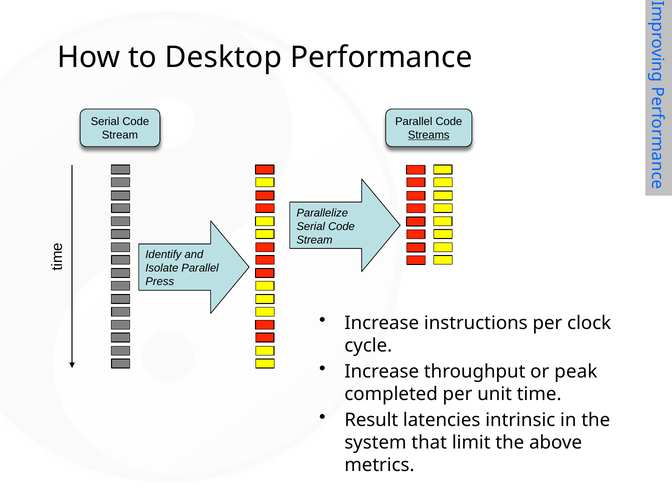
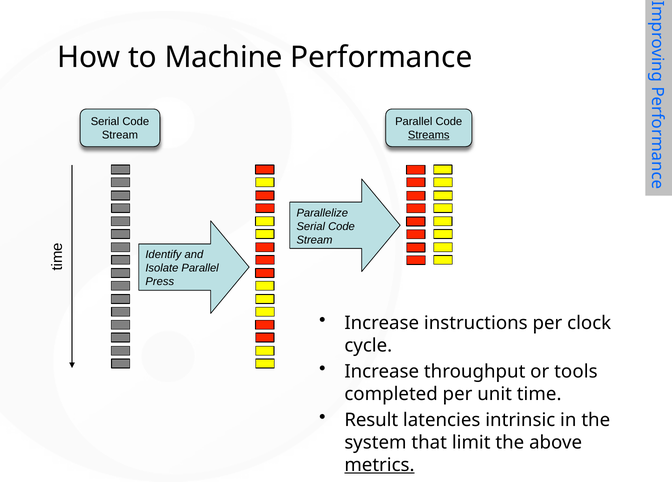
Desktop: Desktop -> Machine
peak: peak -> tools
metrics underline: none -> present
